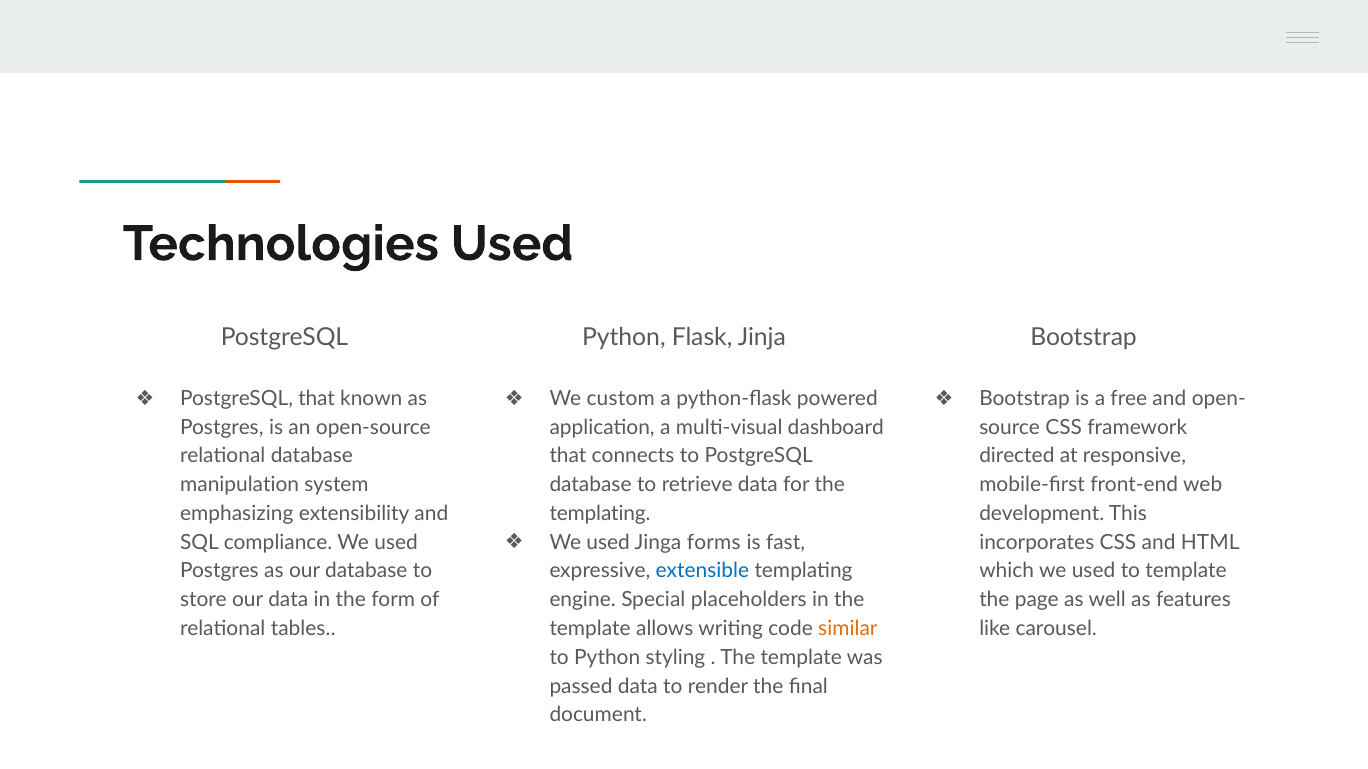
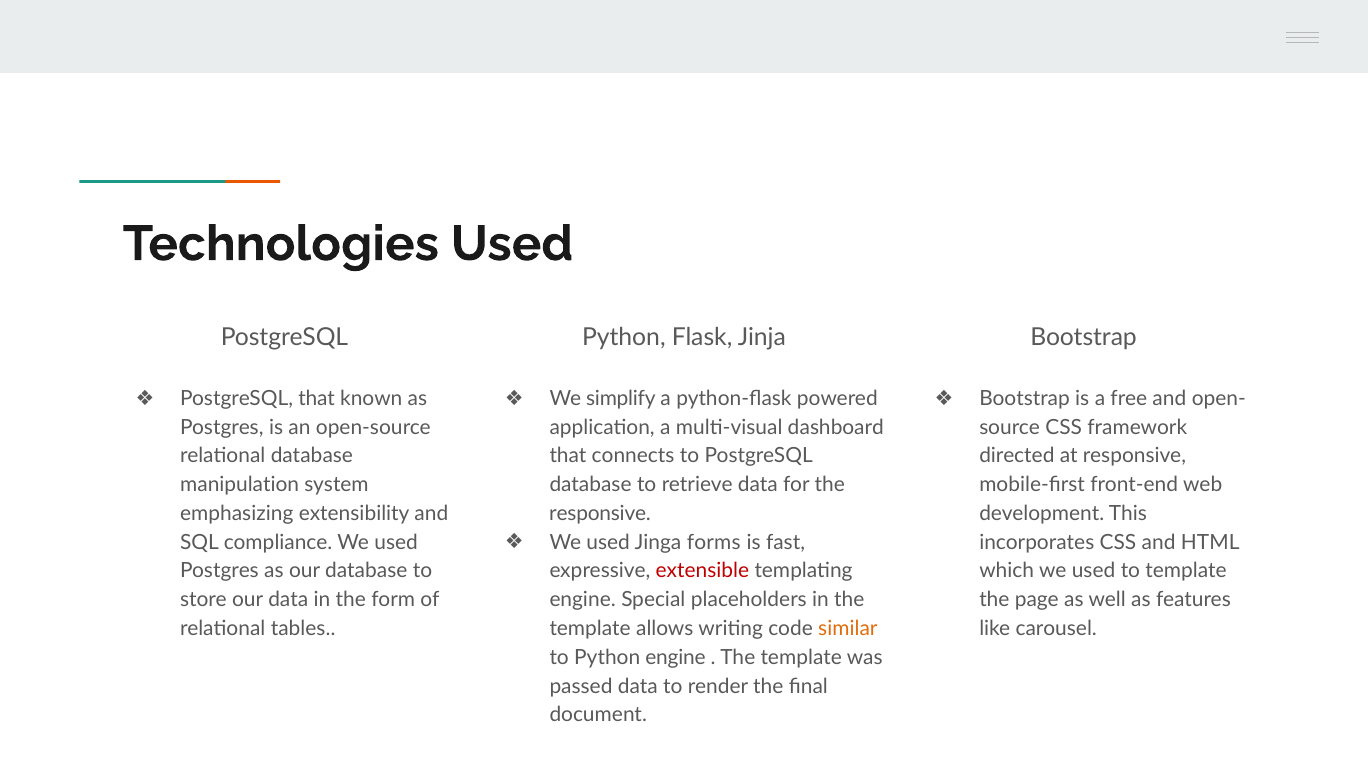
custom: custom -> simplify
templating at (600, 514): templating -> responsive
extensible colour: blue -> red
Python styling: styling -> engine
